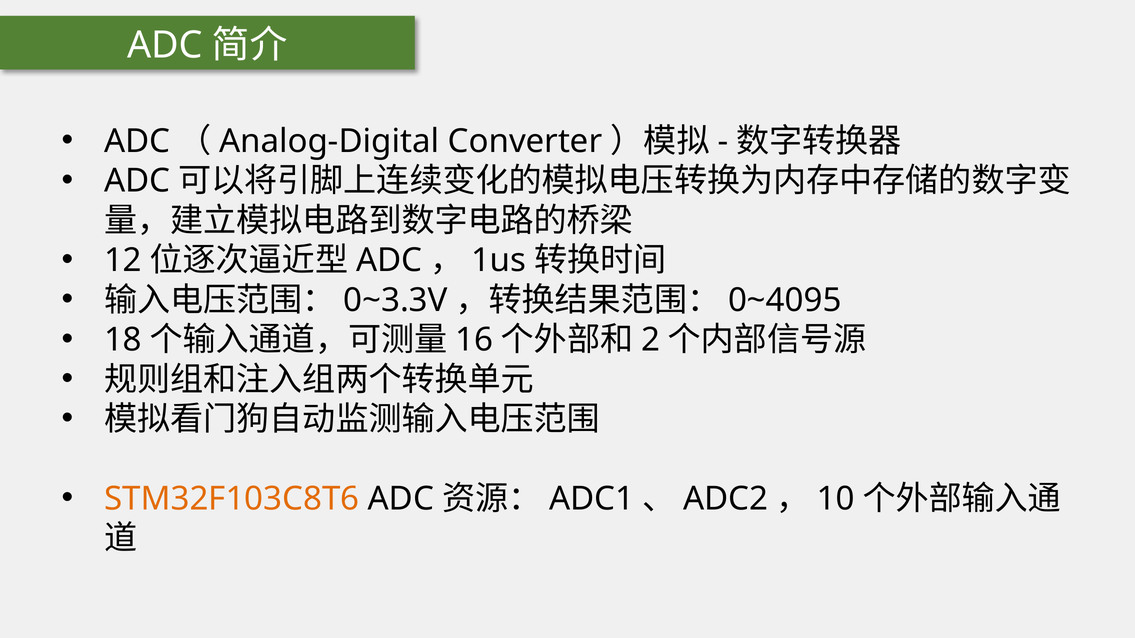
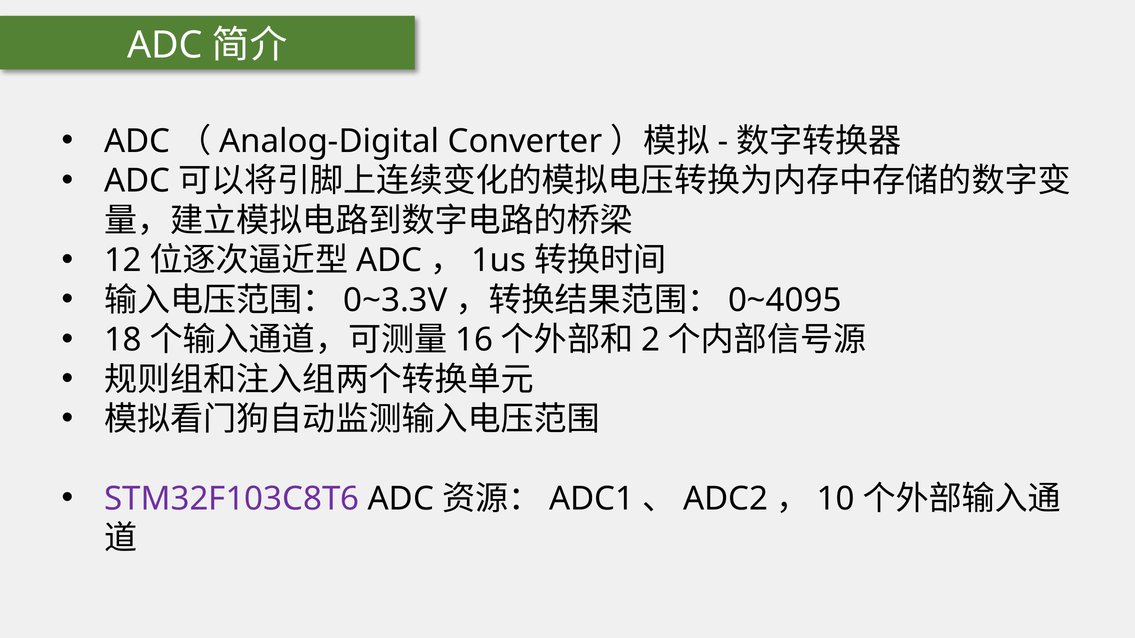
STM32F103C8T6 colour: orange -> purple
